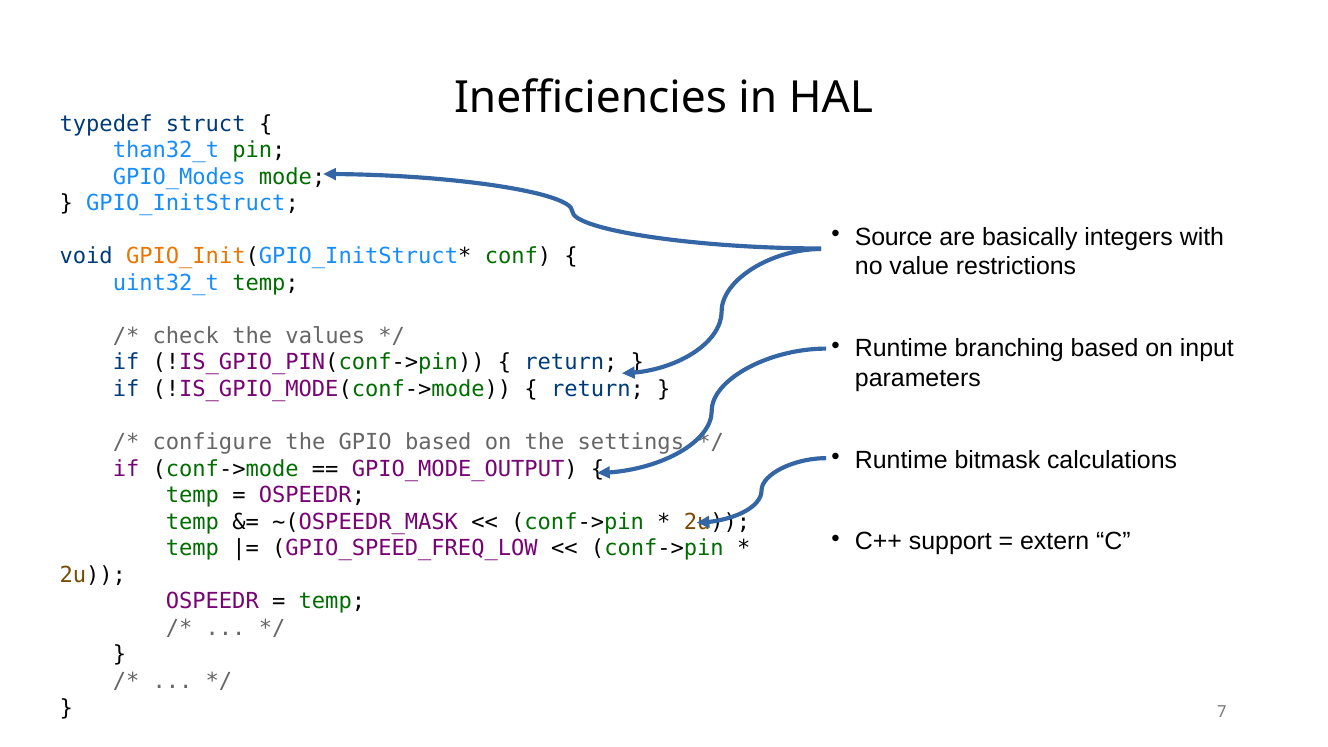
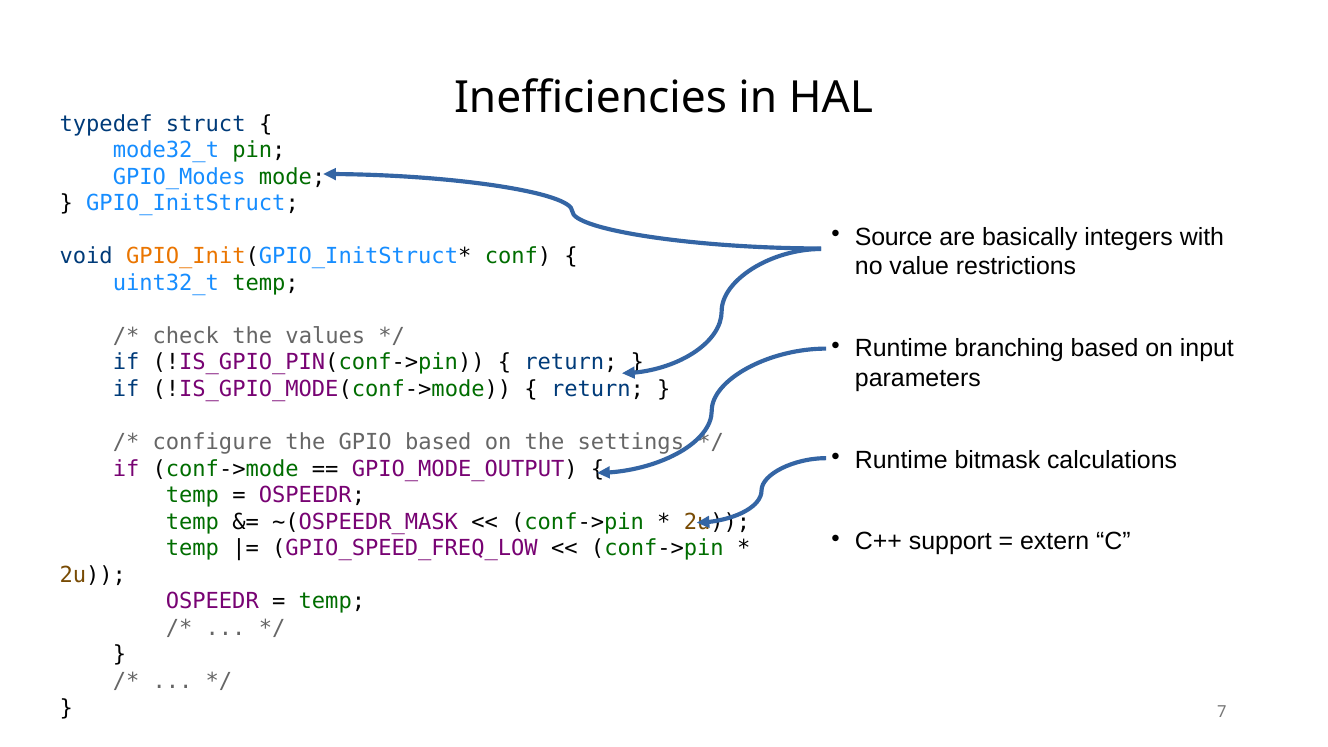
than32_t: than32_t -> mode32_t
